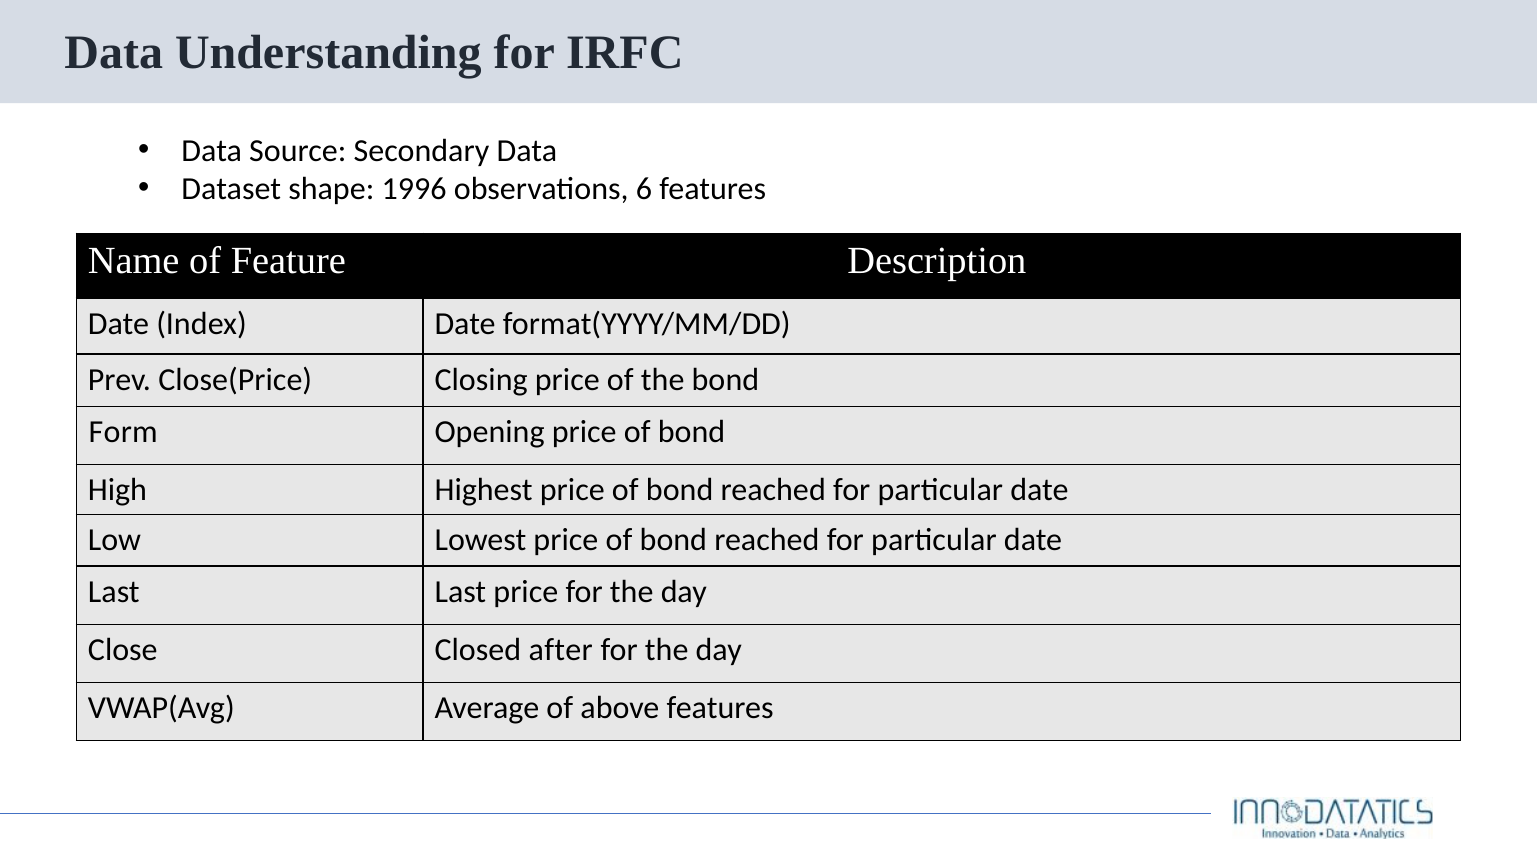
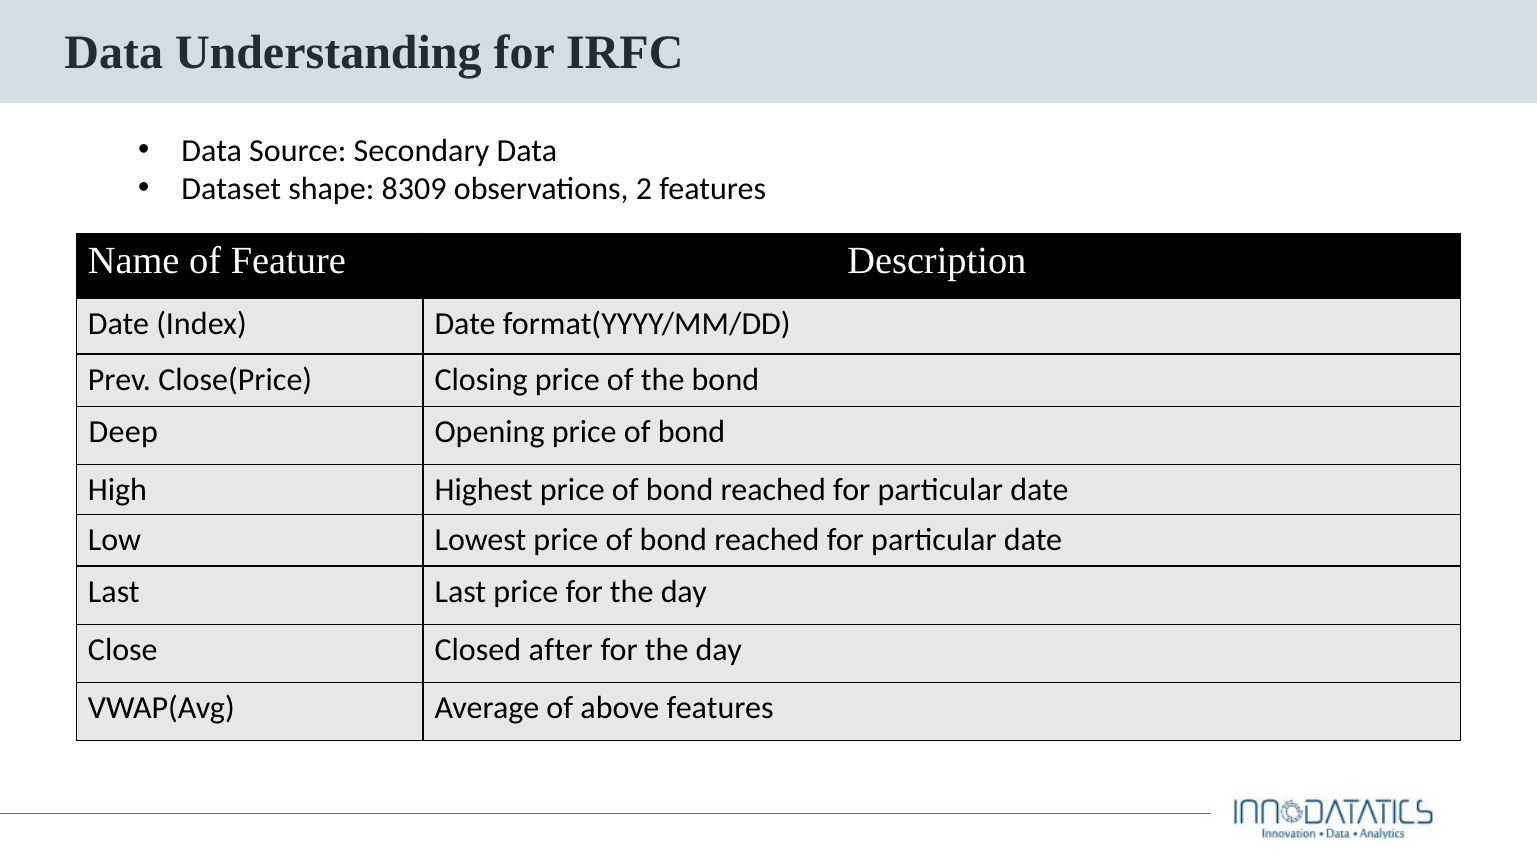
1996: 1996 -> 8309
6: 6 -> 2
Form: Form -> Deep
